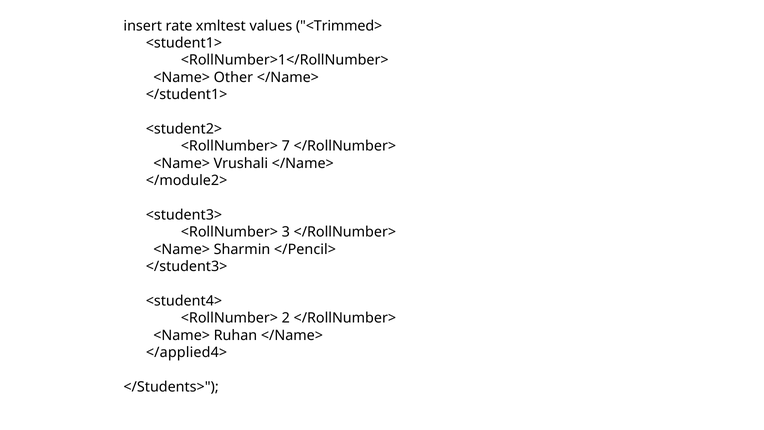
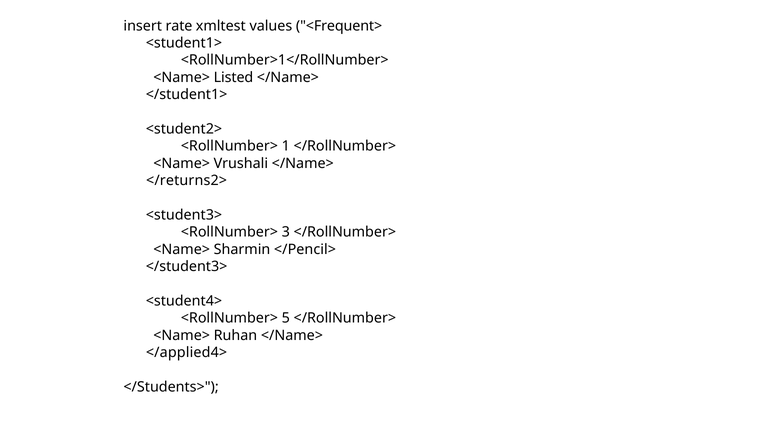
<Trimmed>: <Trimmed> -> <Frequent>
Other: Other -> Listed
7: 7 -> 1
</module2>: </module2> -> </returns2>
2: 2 -> 5
